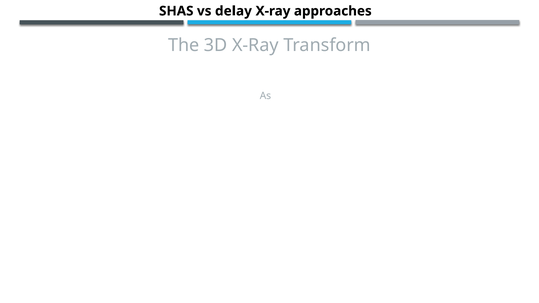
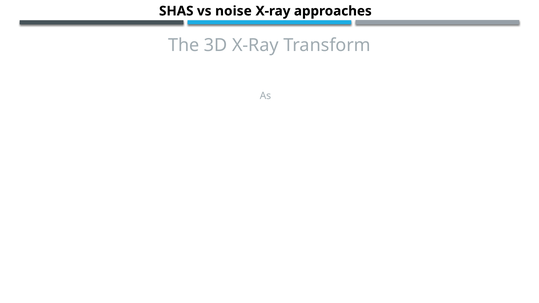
delay: delay -> noise
